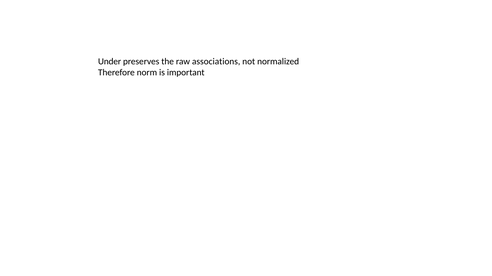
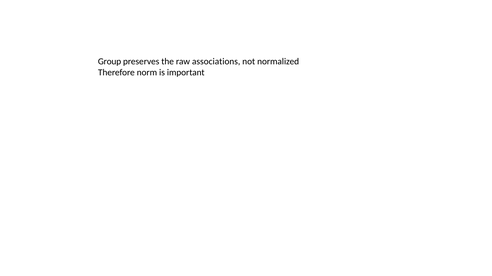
Under: Under -> Group
